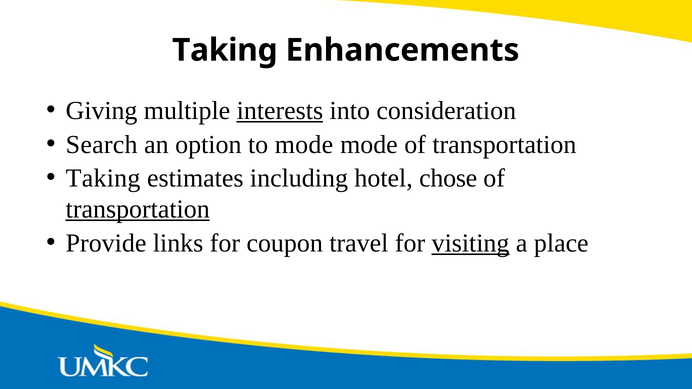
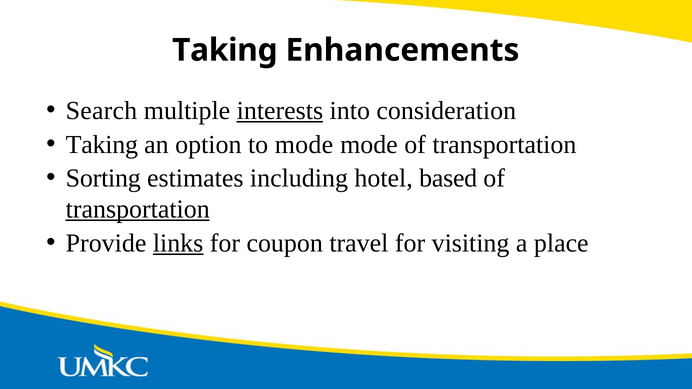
Giving: Giving -> Search
Search at (102, 145): Search -> Taking
Taking at (103, 178): Taking -> Sorting
chose: chose -> based
links underline: none -> present
visiting underline: present -> none
